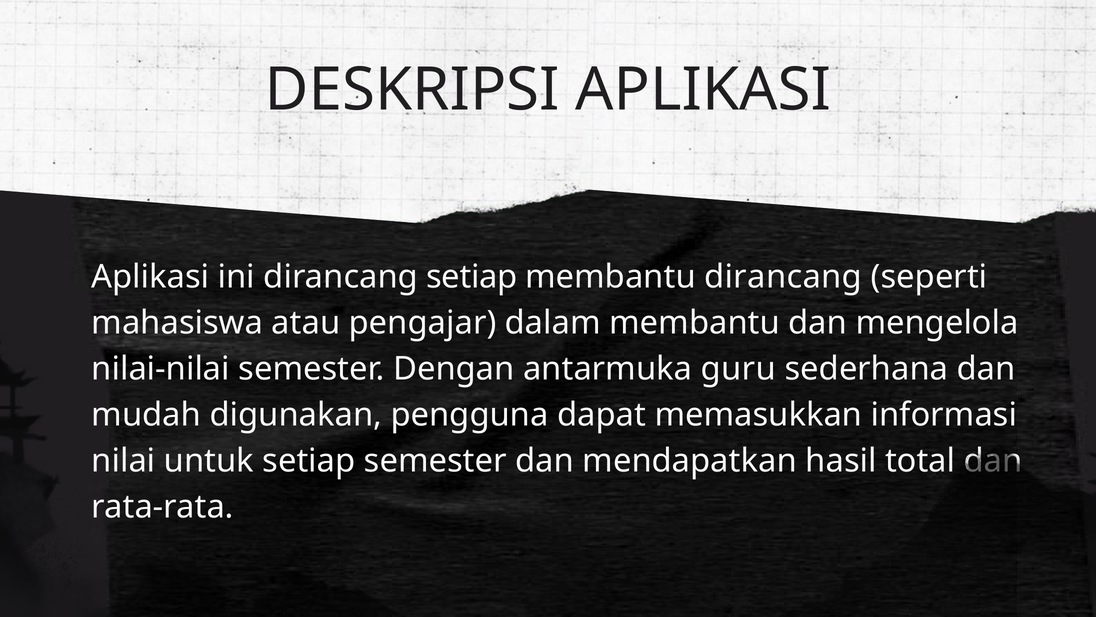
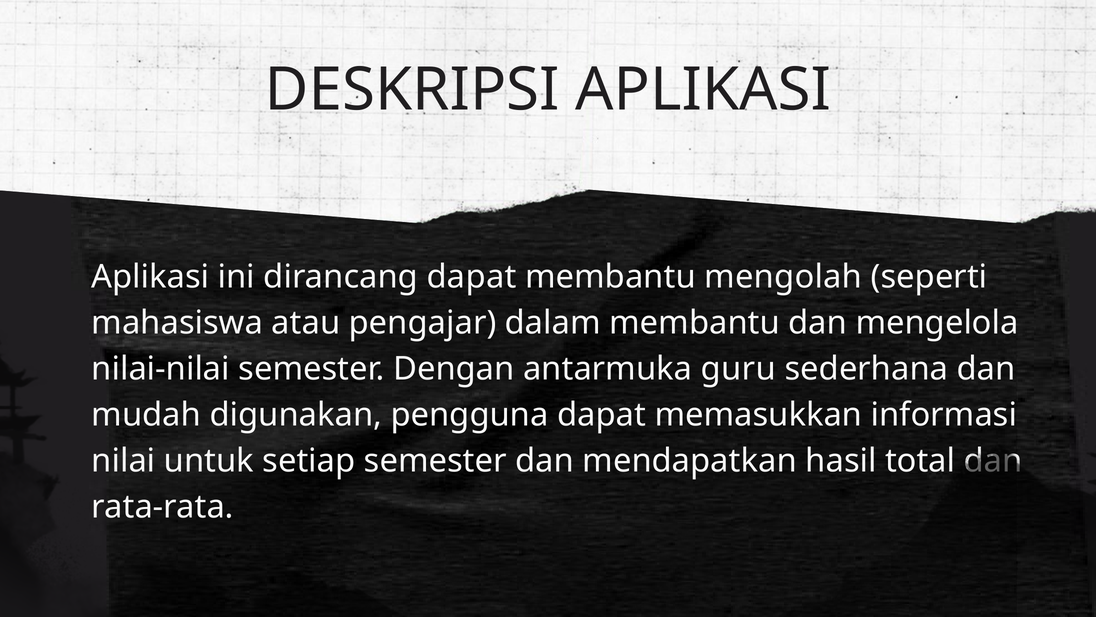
dirancang setiap: setiap -> dapat
membantu dirancang: dirancang -> mengolah
